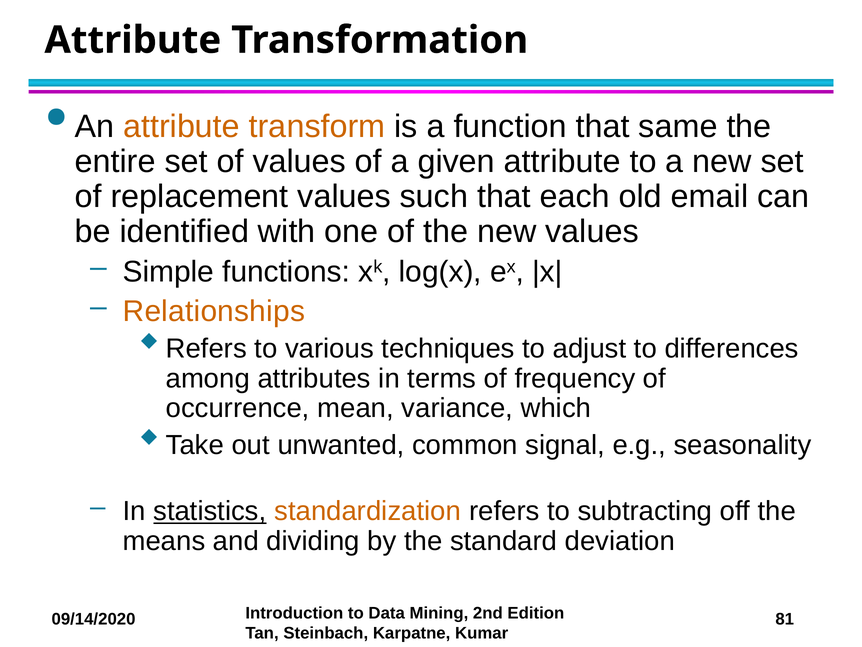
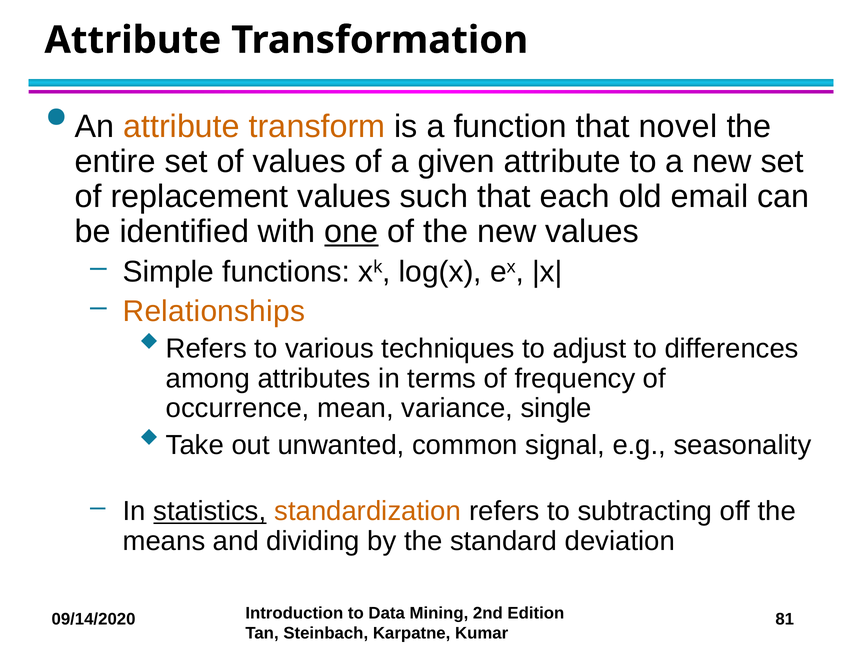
same: same -> novel
one underline: none -> present
which: which -> single
